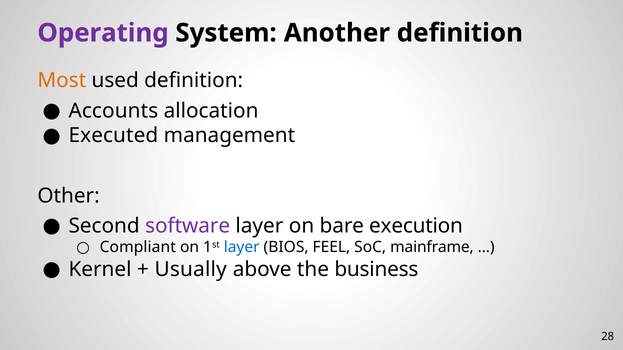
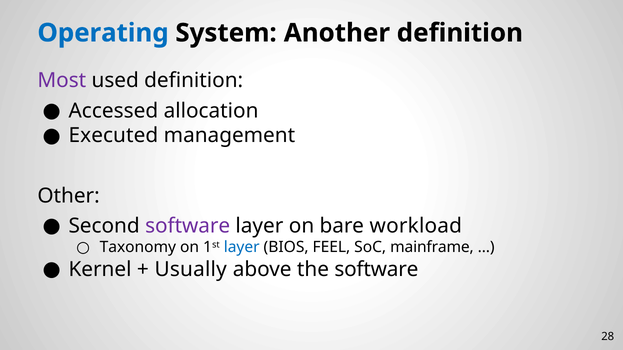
Operating colour: purple -> blue
Most colour: orange -> purple
Accounts: Accounts -> Accessed
execution: execution -> workload
Compliant: Compliant -> Taxonomy
the business: business -> software
